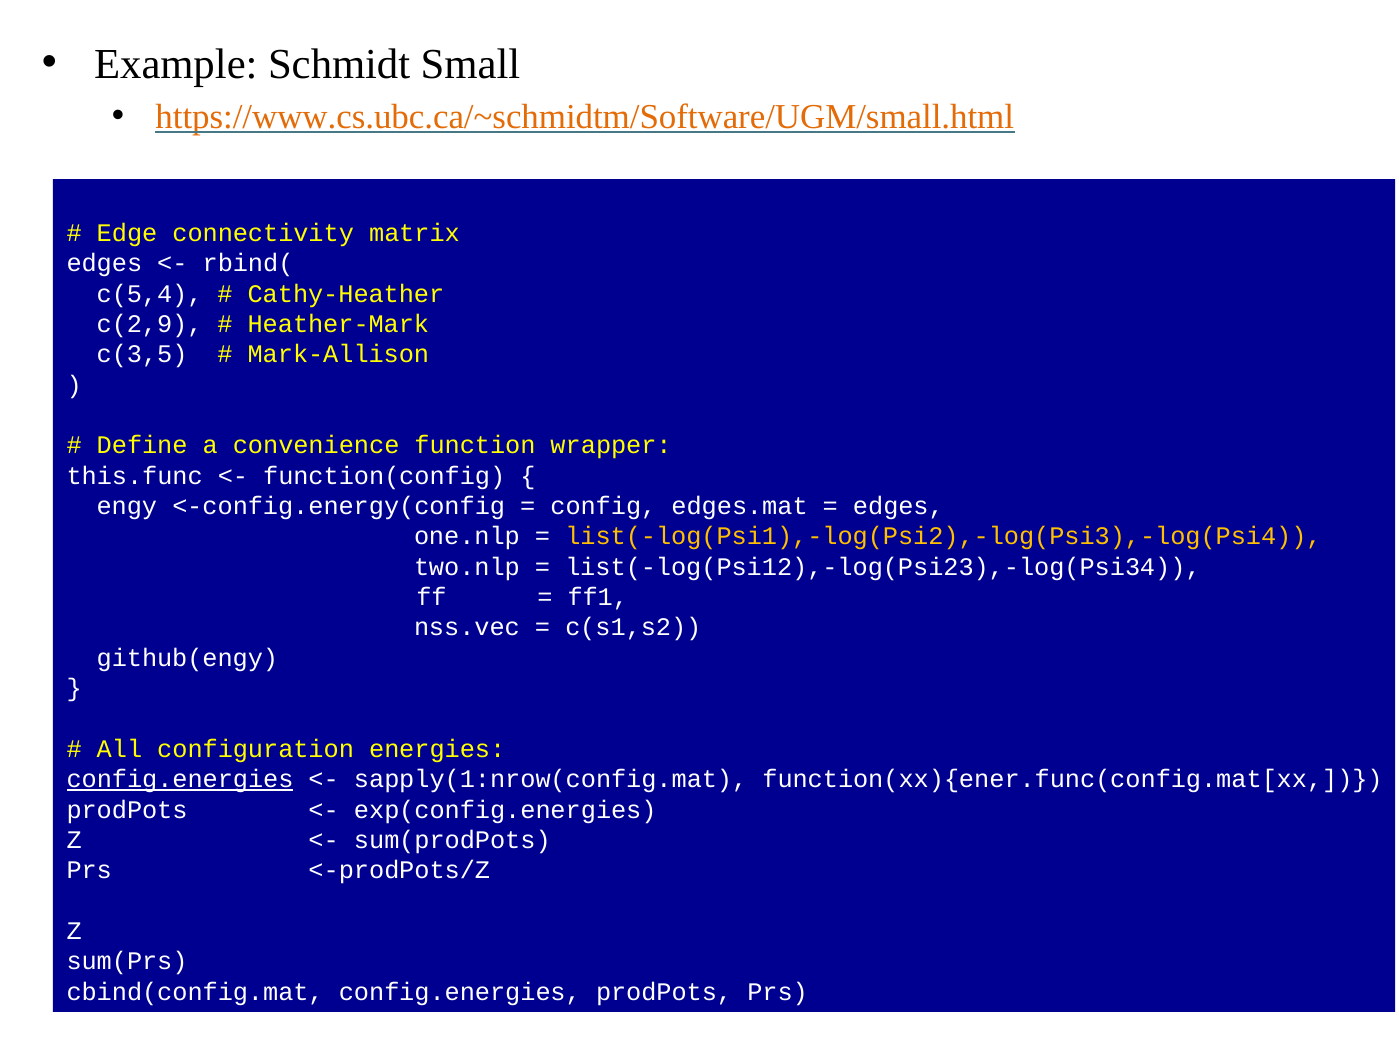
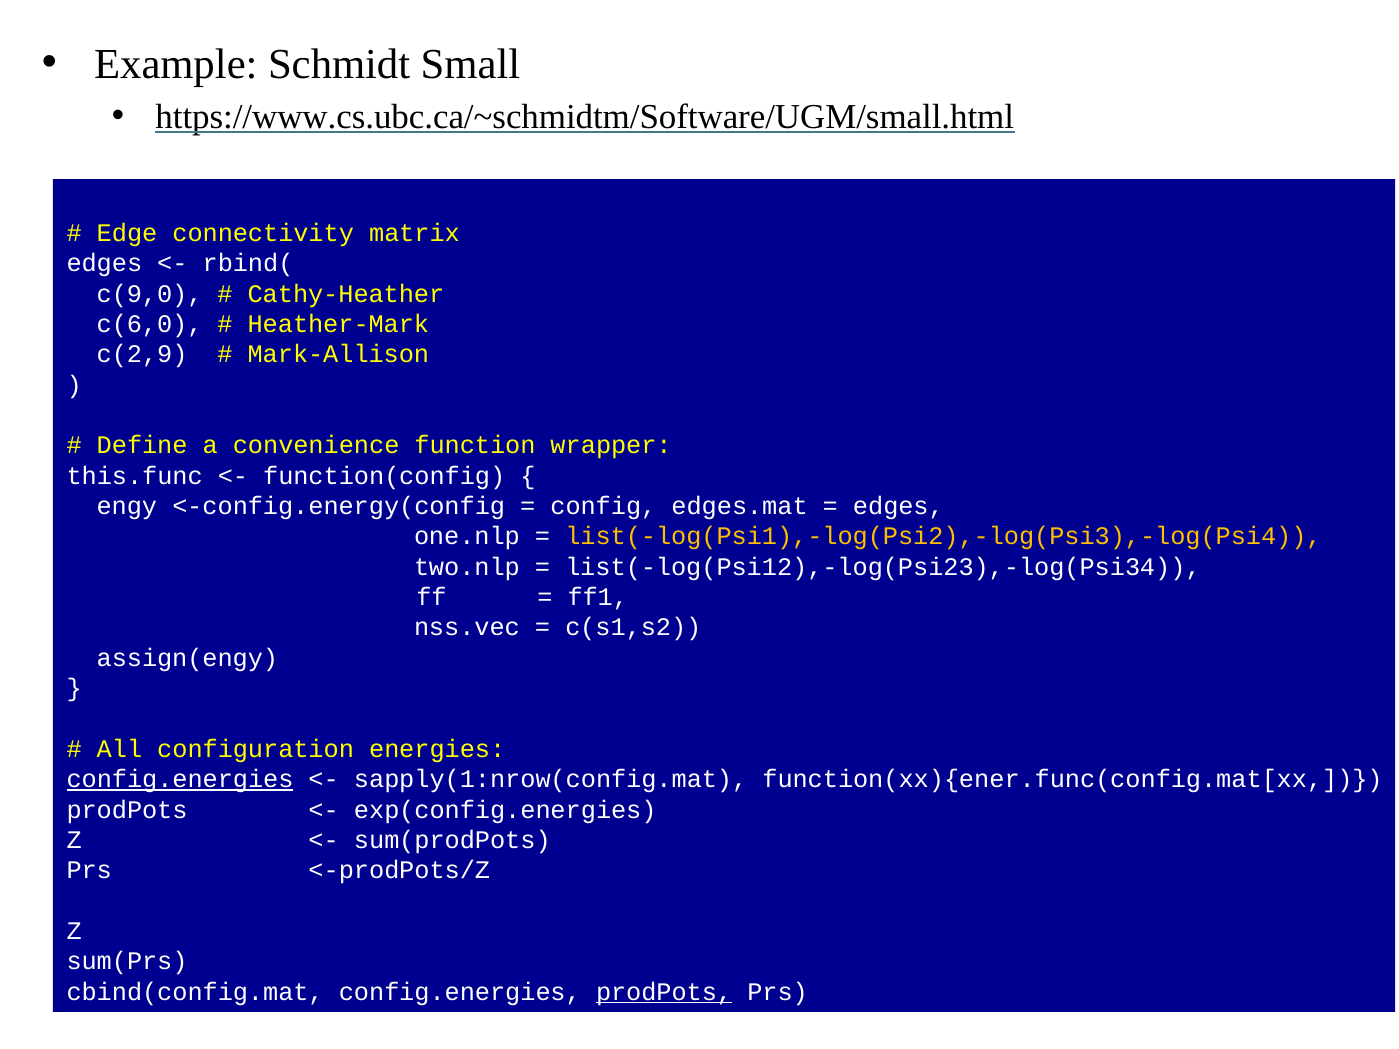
https://www.cs.ubc.ca/~schmidtm/Software/UGM/small.html colour: orange -> black
c(5,4: c(5,4 -> c(9,0
c(2,9: c(2,9 -> c(6,0
c(3,5: c(3,5 -> c(2,9
github(engy: github(engy -> assign(engy
prodPots at (664, 992) underline: none -> present
